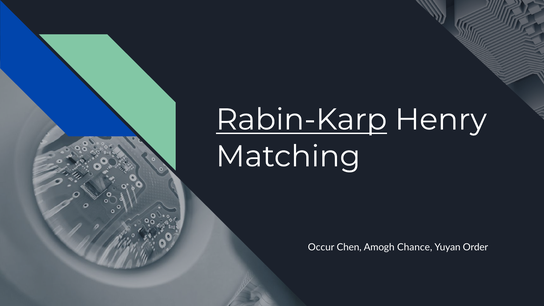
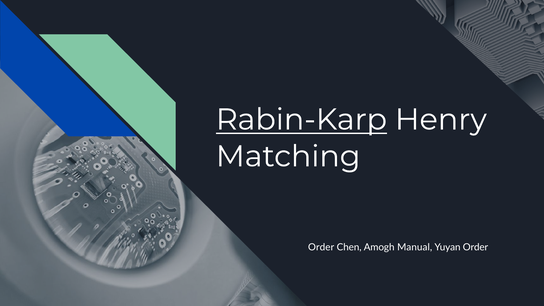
Occur at (321, 247): Occur -> Order
Chance: Chance -> Manual
